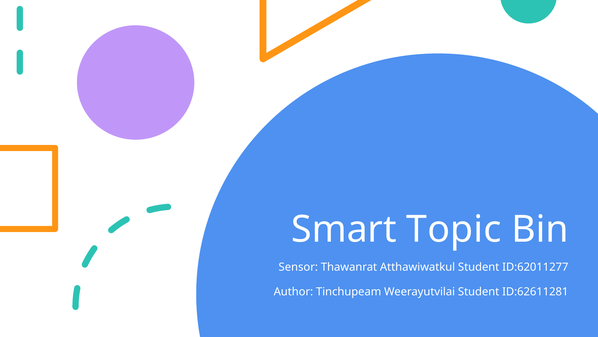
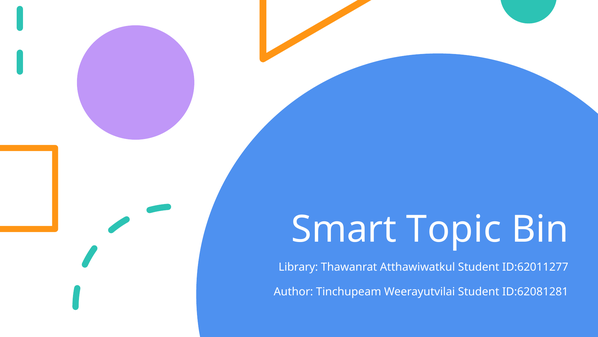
Sensor: Sensor -> Library
ID:62611281: ID:62611281 -> ID:62081281
